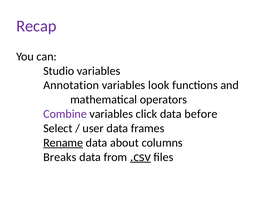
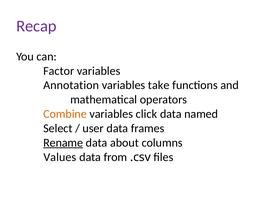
Studio: Studio -> Factor
look: look -> take
Combine colour: purple -> orange
before: before -> named
Breaks: Breaks -> Values
.csv underline: present -> none
